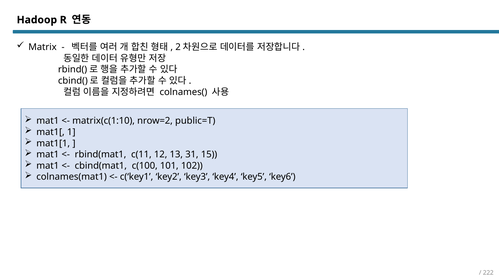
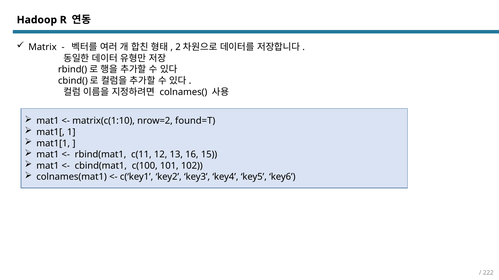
public=T: public=T -> found=T
31: 31 -> 16
